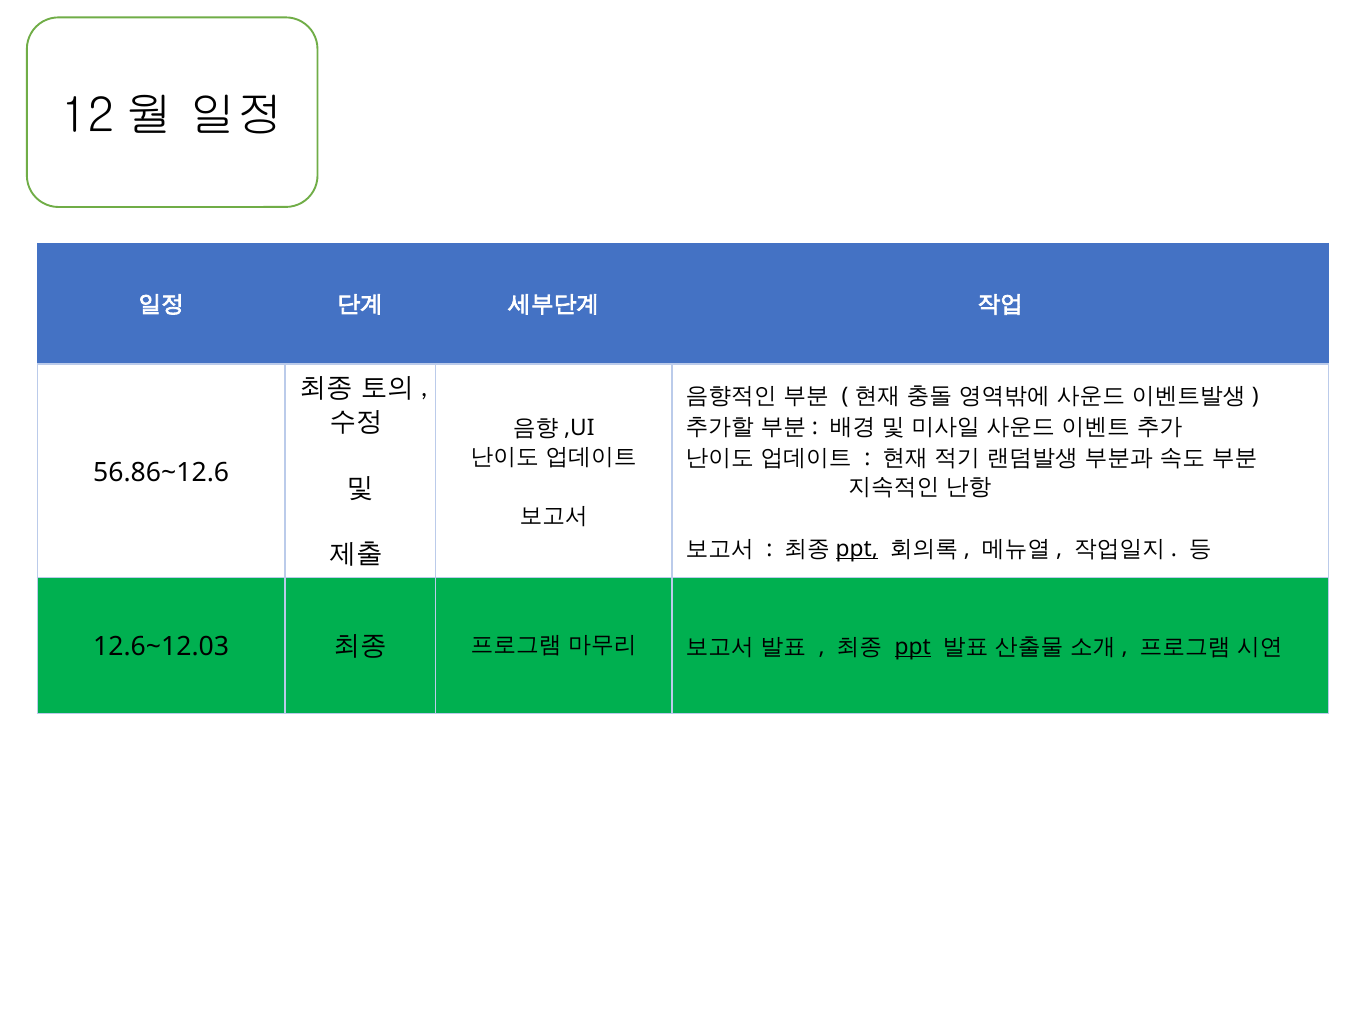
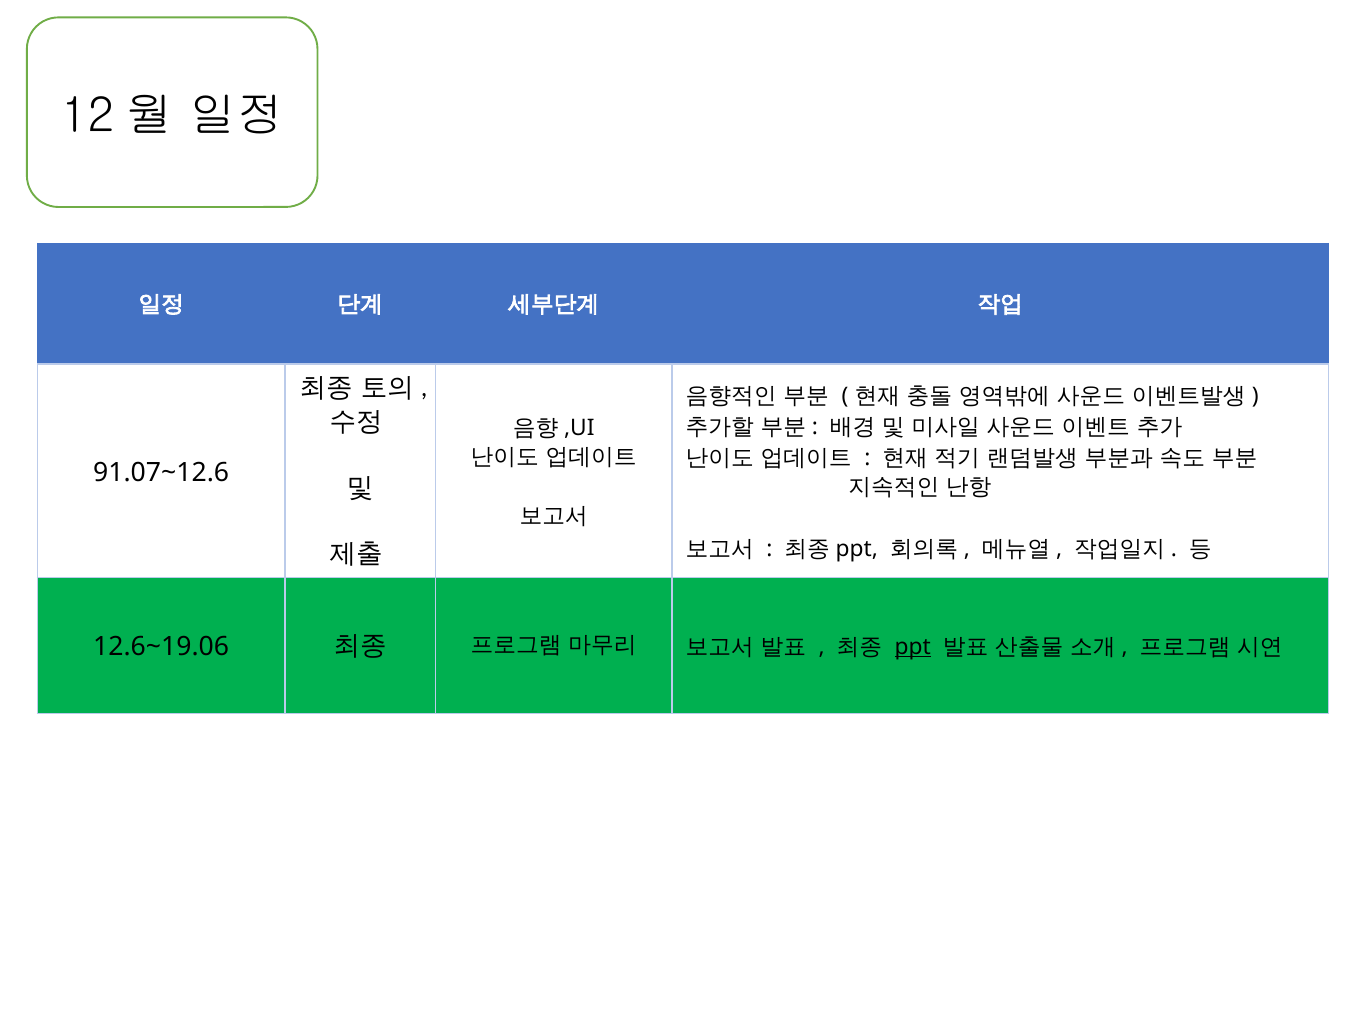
56.86~12.6: 56.86~12.6 -> 91.07~12.6
ppt at (857, 549) underline: present -> none
12.6~12.03: 12.6~12.03 -> 12.6~19.06
